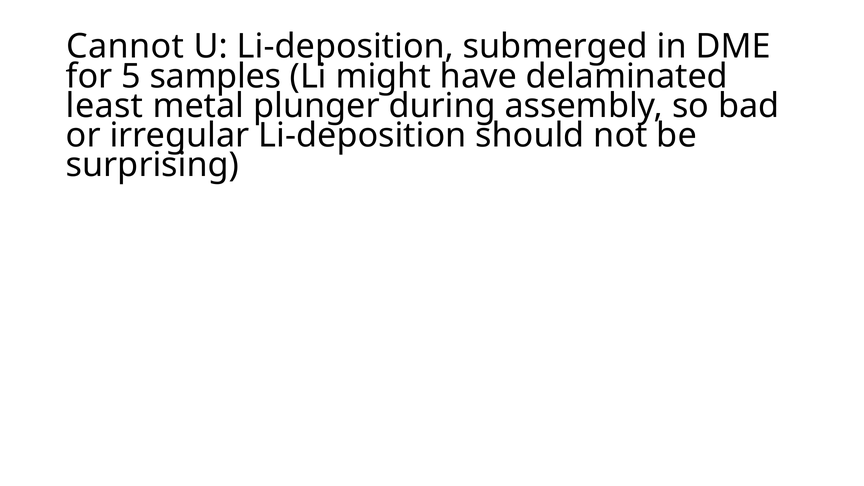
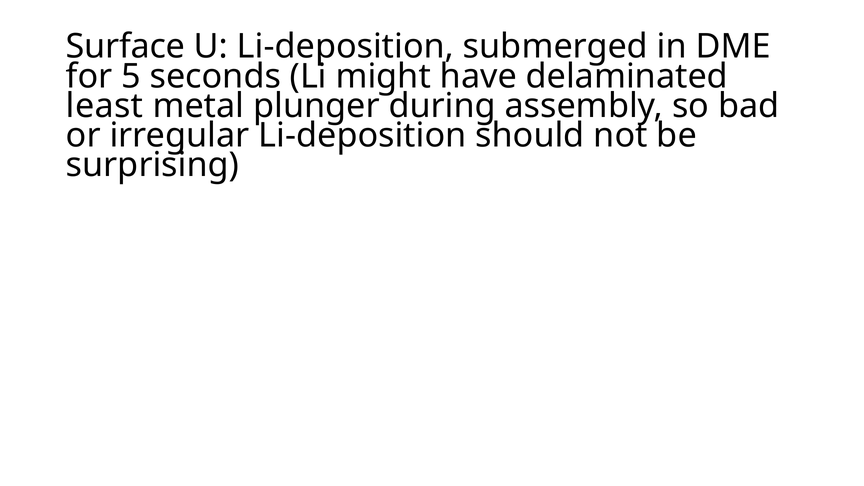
Cannot: Cannot -> Surface
samples: samples -> seconds
